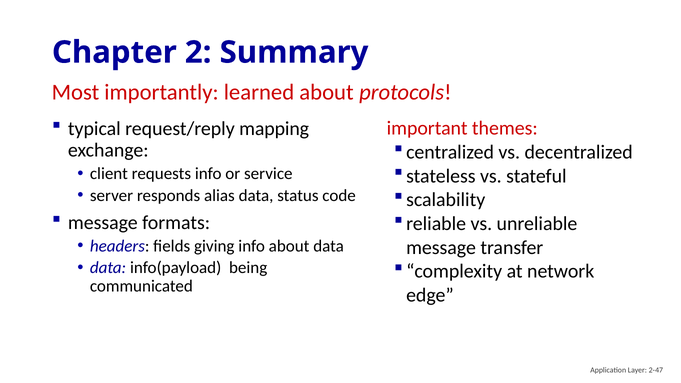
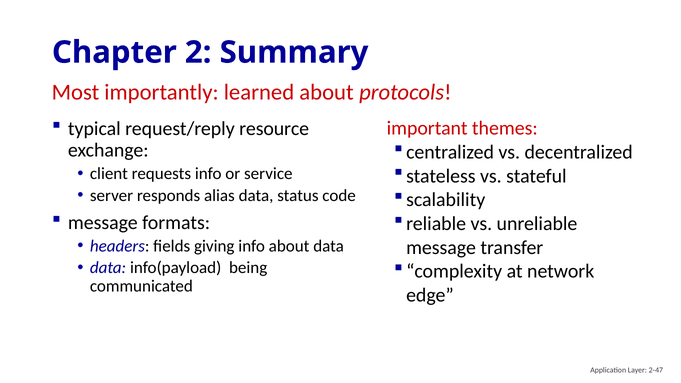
mapping: mapping -> resource
